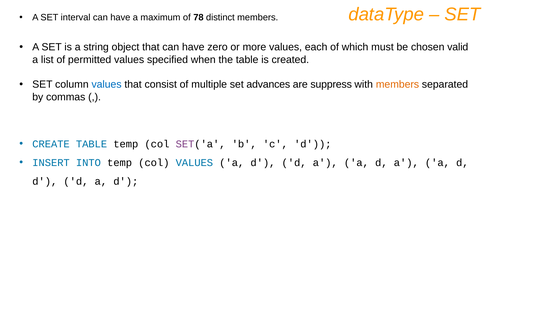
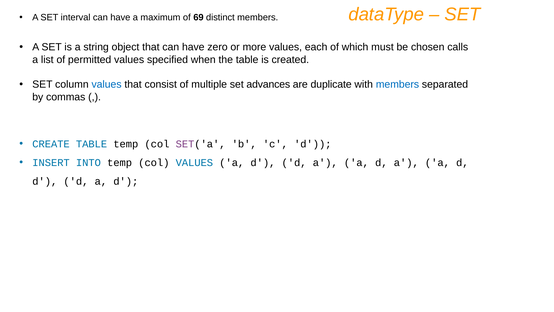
78: 78 -> 69
valid: valid -> calls
suppress: suppress -> duplicate
members at (397, 84) colour: orange -> blue
